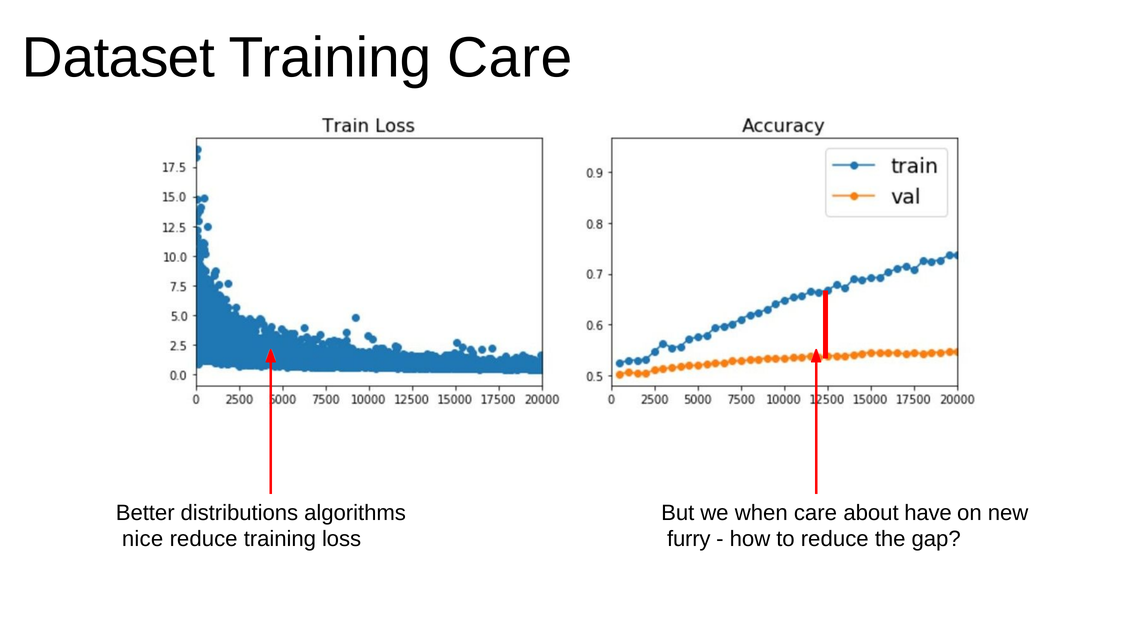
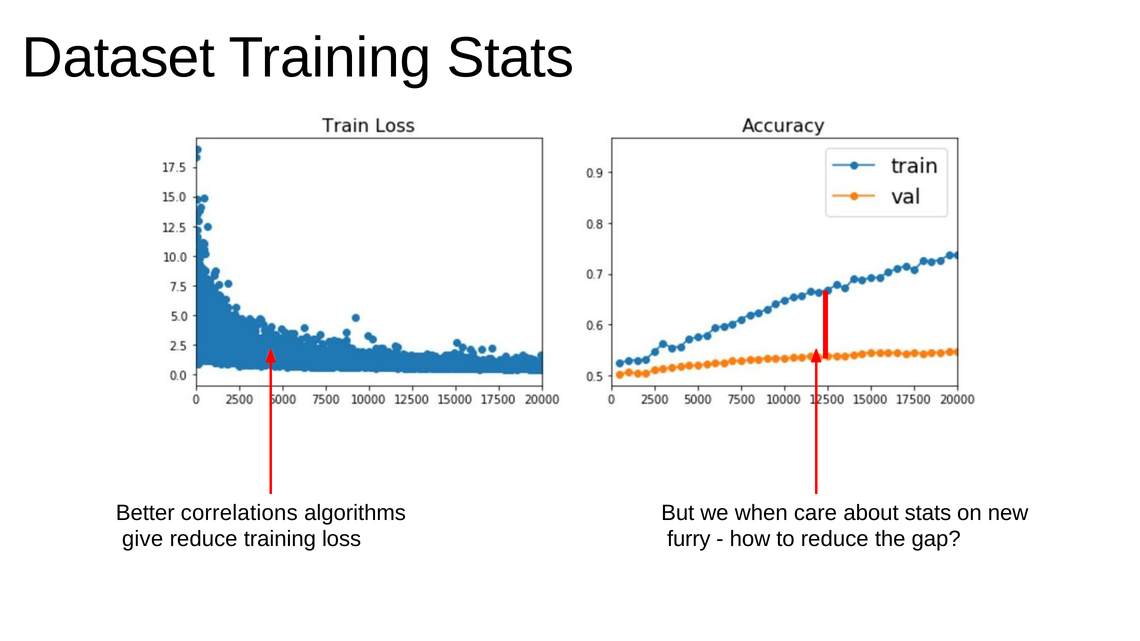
Training Care: Care -> Stats
distributions: distributions -> correlations
about have: have -> stats
nice: nice -> give
